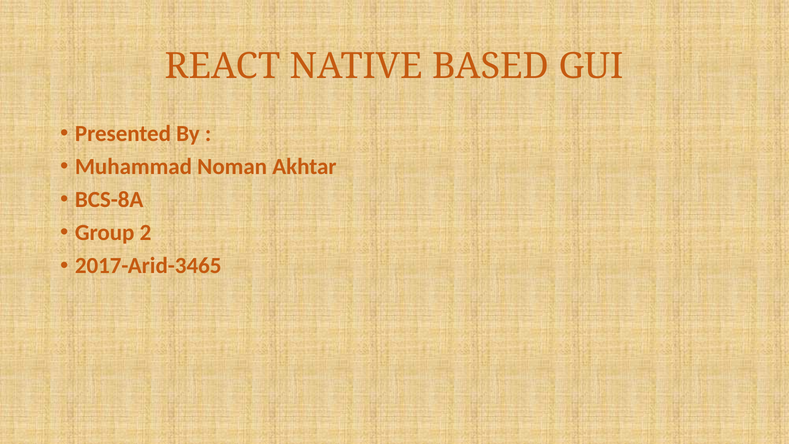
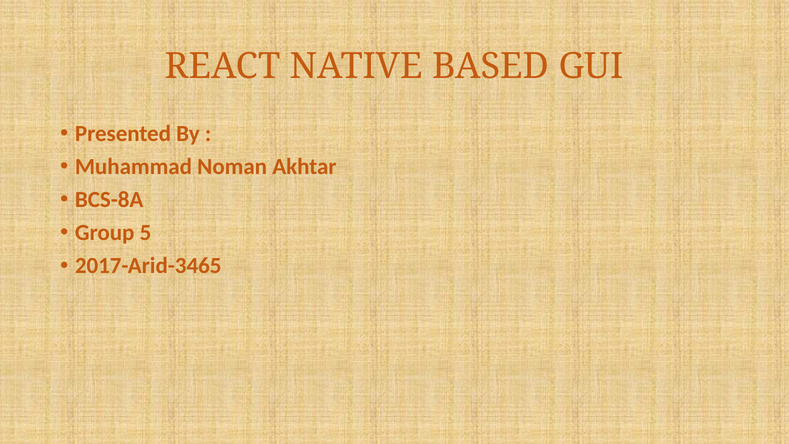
2: 2 -> 5
